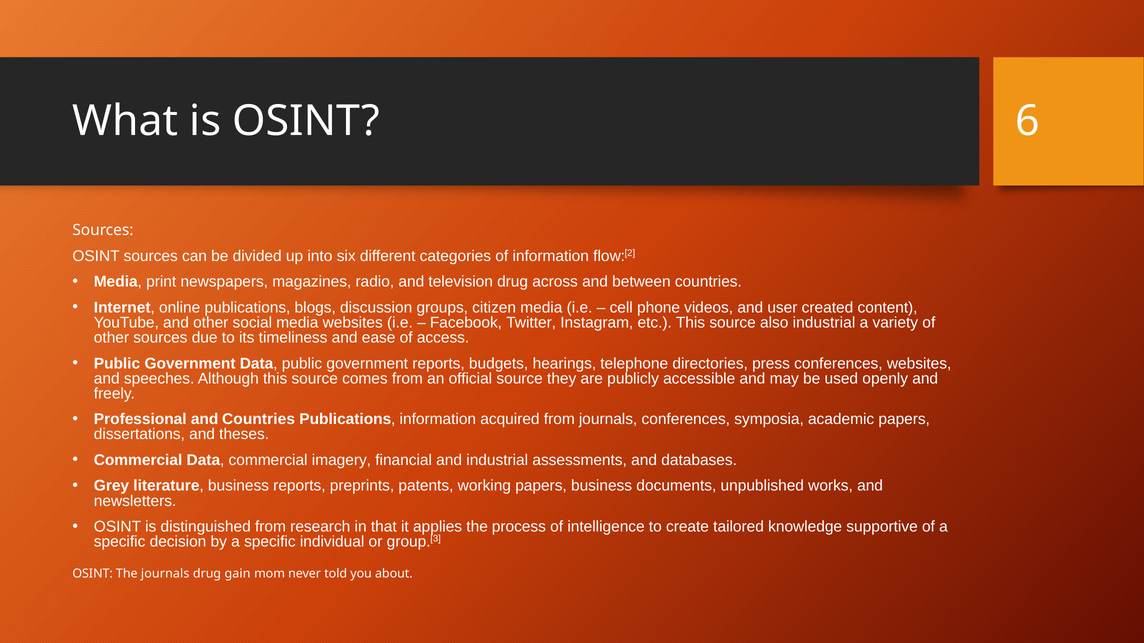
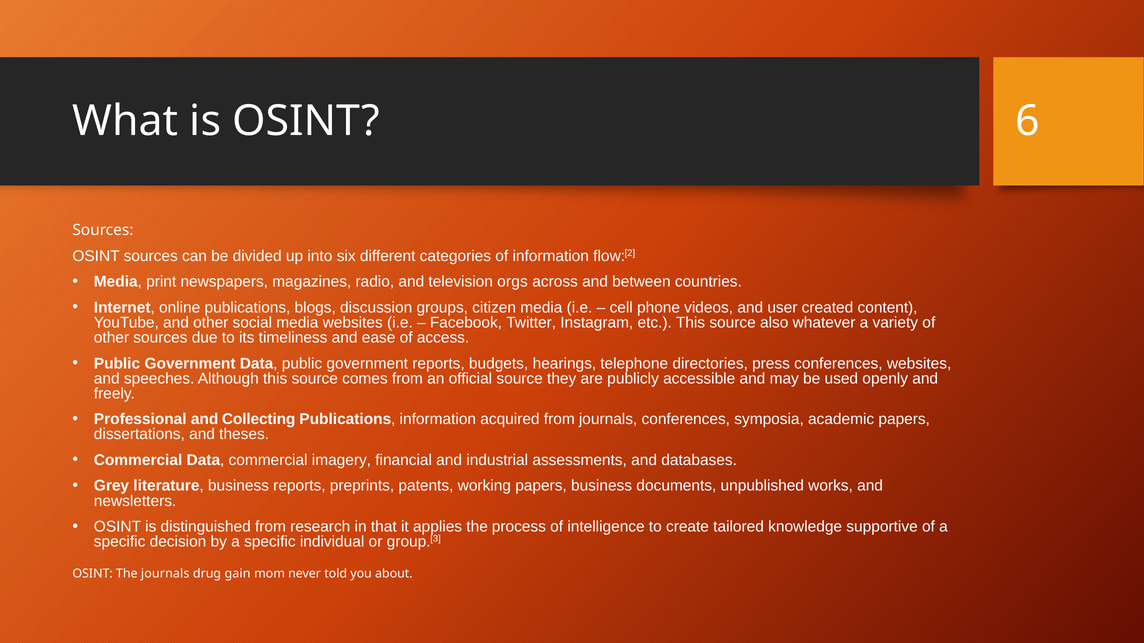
television drug: drug -> orgs
also industrial: industrial -> whatever
and Countries: Countries -> Collecting
